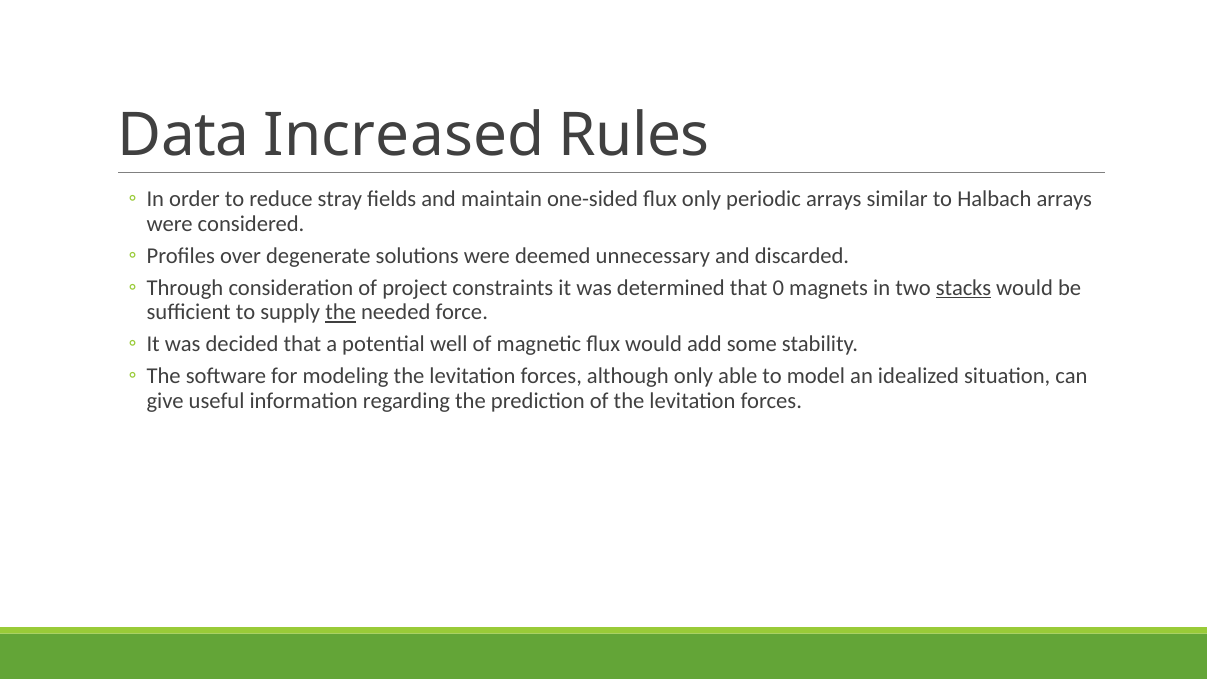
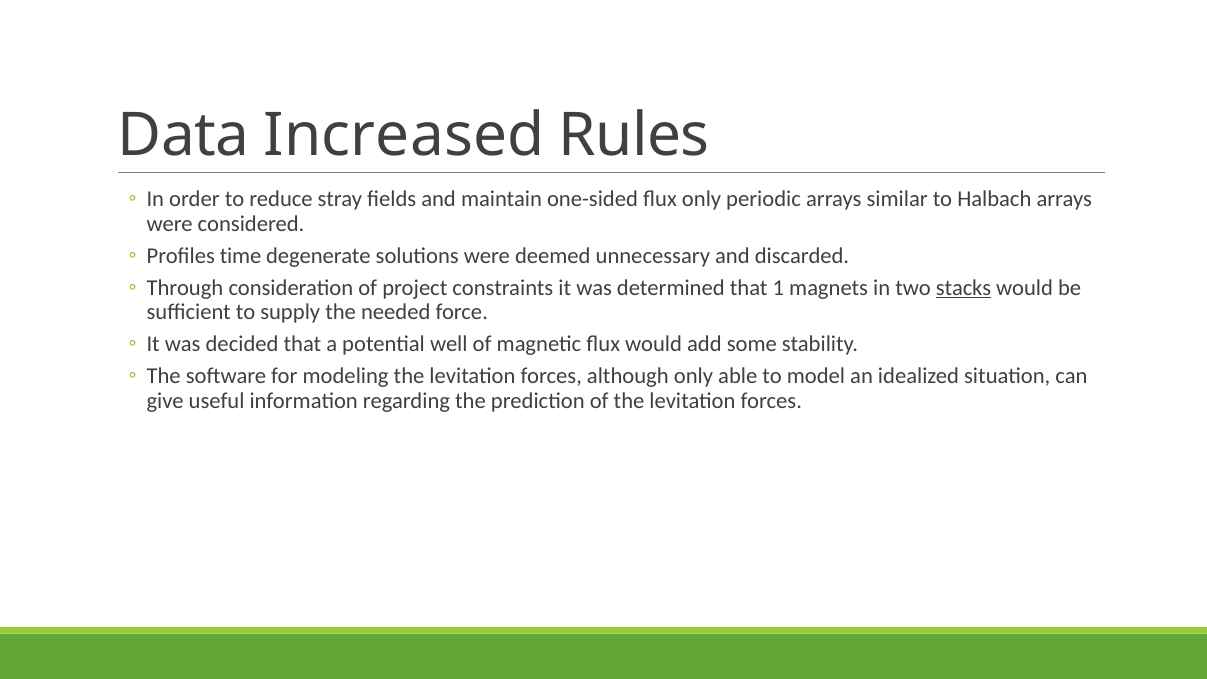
over: over -> time
0: 0 -> 1
the at (341, 312) underline: present -> none
